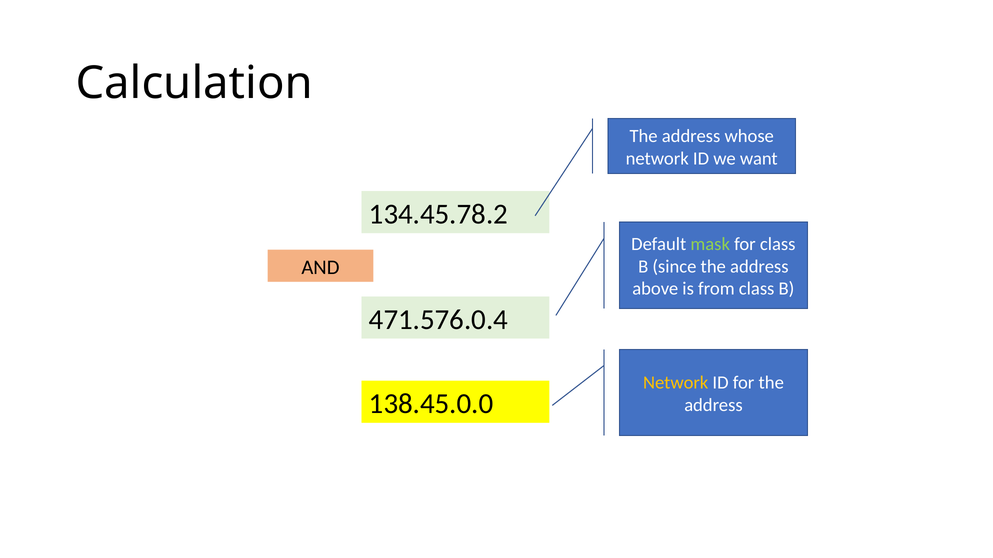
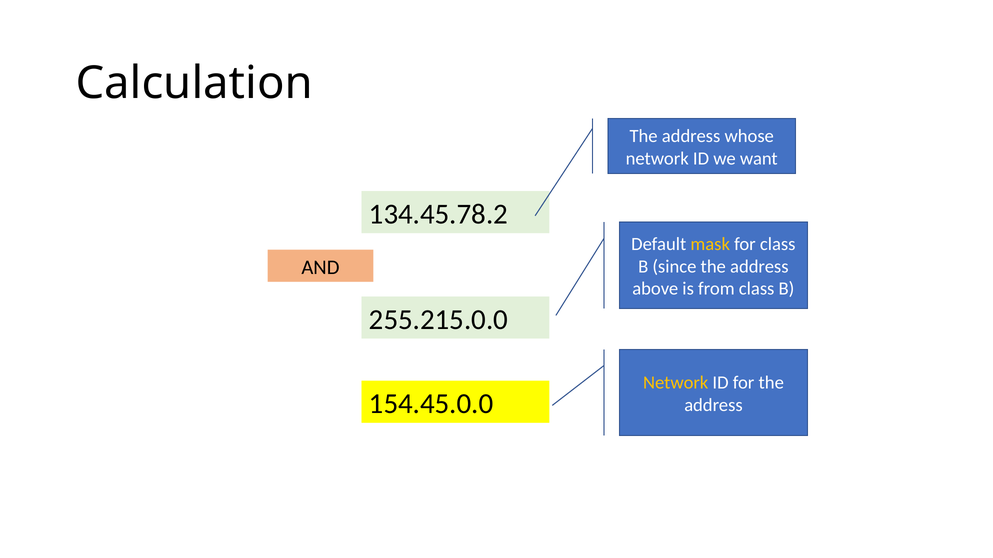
mask colour: light green -> yellow
471.576.0.4: 471.576.0.4 -> 255.215.0.0
138.45.0.0: 138.45.0.0 -> 154.45.0.0
